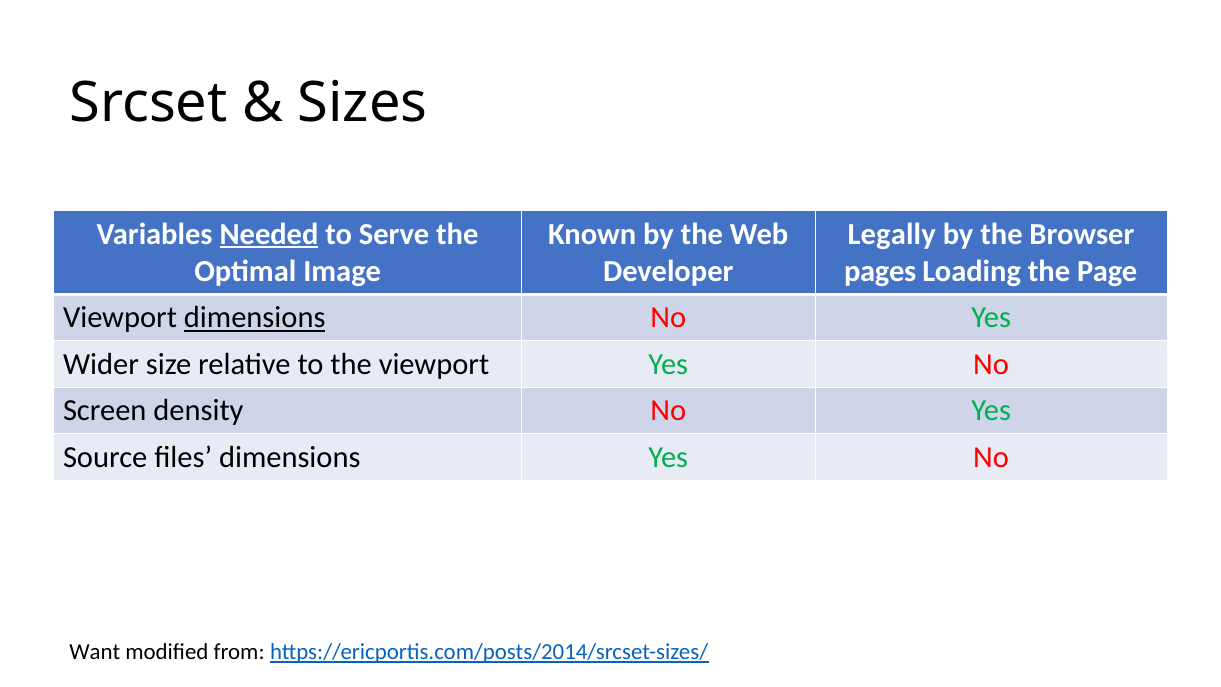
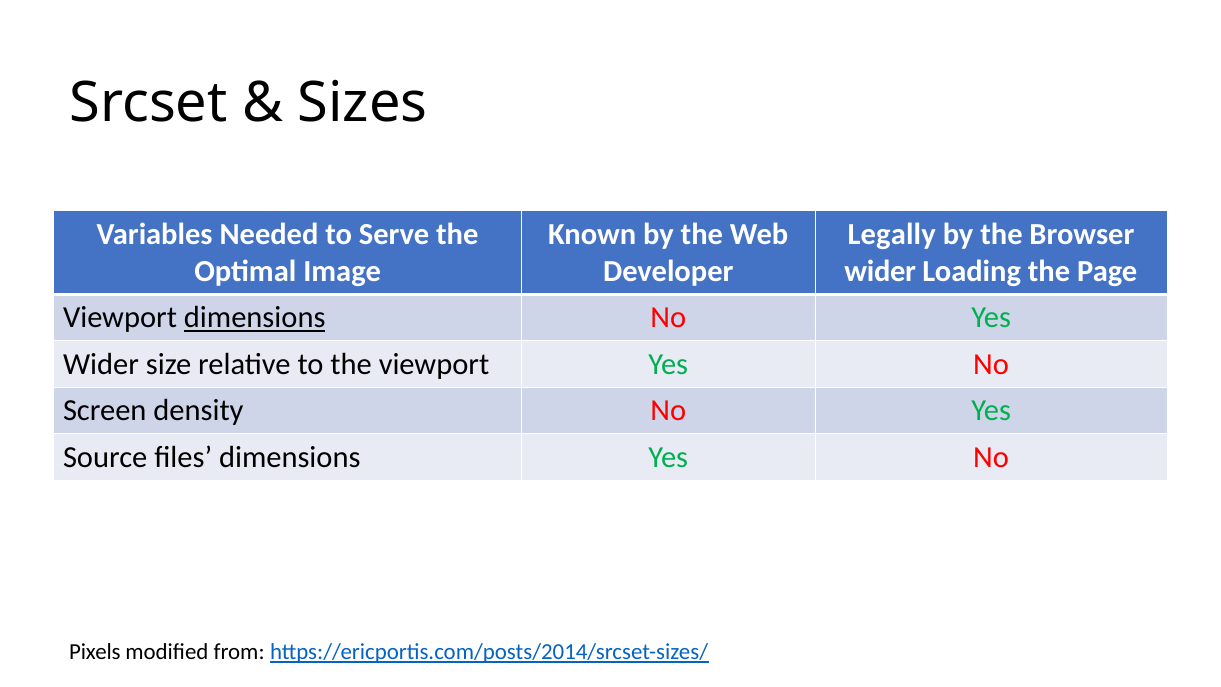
Needed underline: present -> none
pages at (880, 271): pages -> wider
Want: Want -> Pixels
